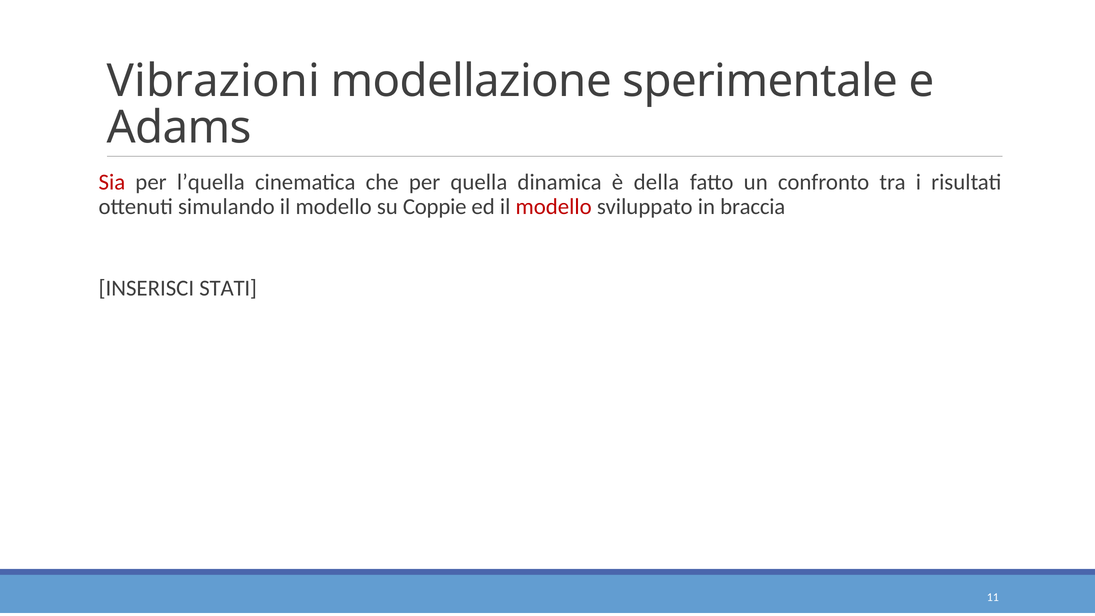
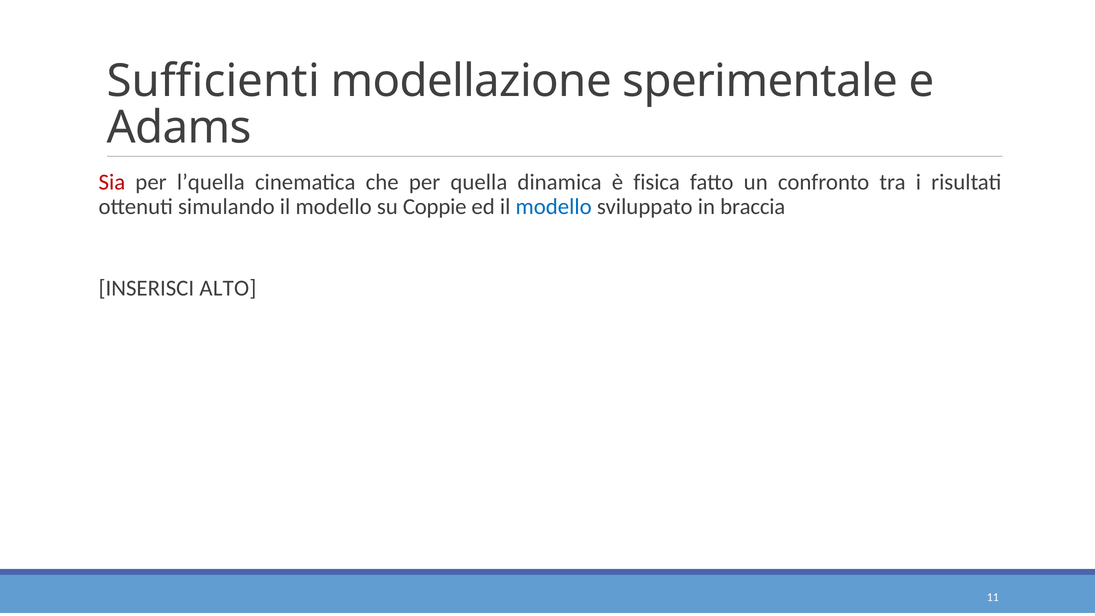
Vibrazioni: Vibrazioni -> Sufficienti
della: della -> fisica
modello at (554, 207) colour: red -> blue
STATI: STATI -> ALTO
